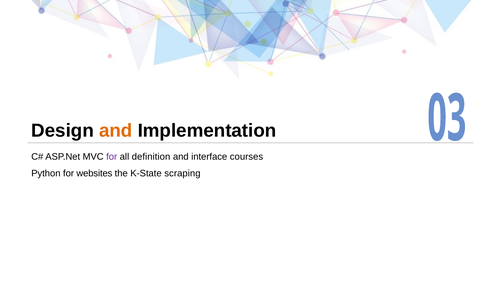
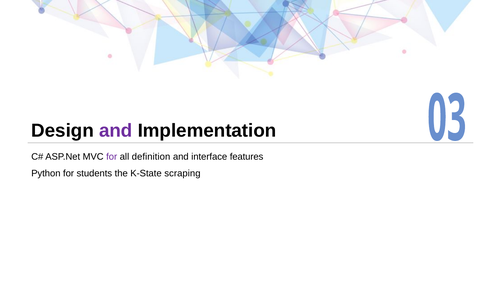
and at (116, 130) colour: orange -> purple
courses: courses -> features
websites: websites -> students
